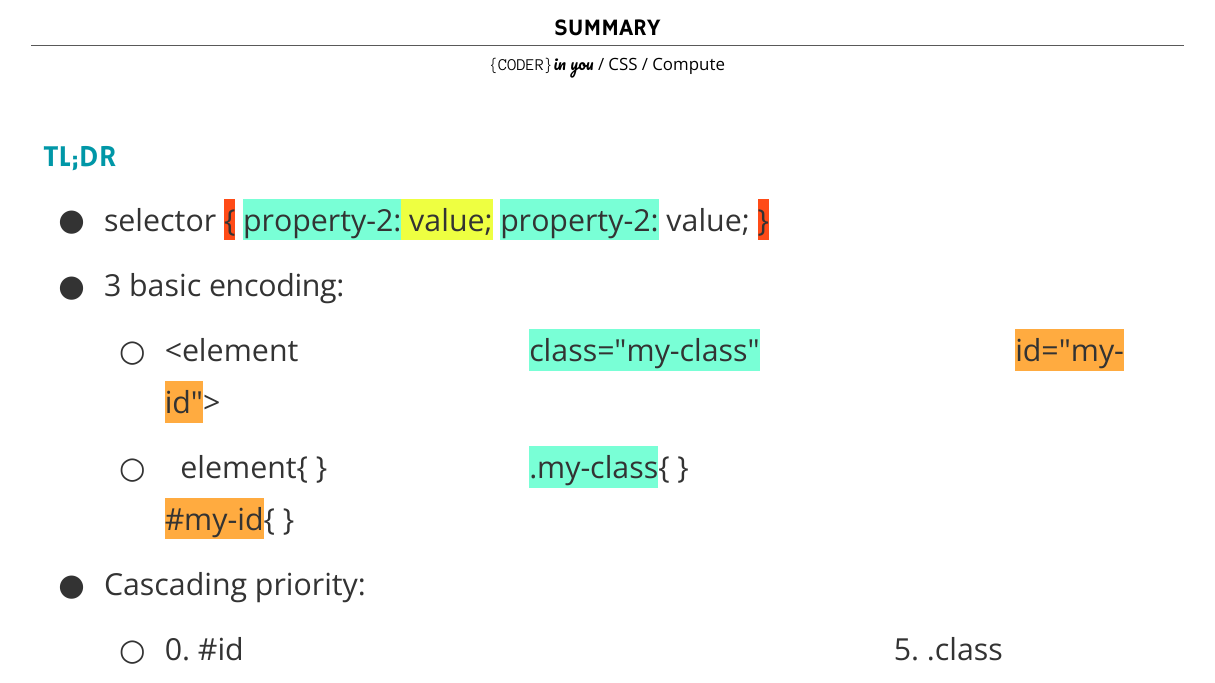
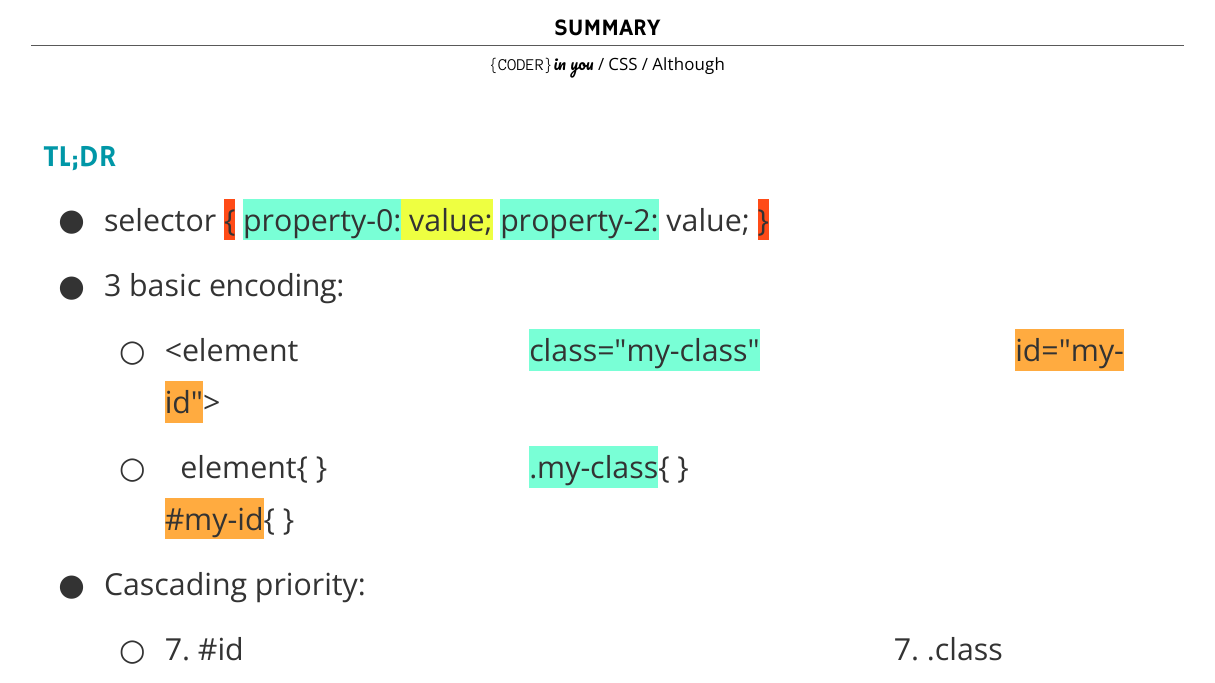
Compute: Compute -> Although
property-2 at (322, 222): property-2 -> property-0
0 at (177, 651): 0 -> 7
5 at (906, 651): 5 -> 7
